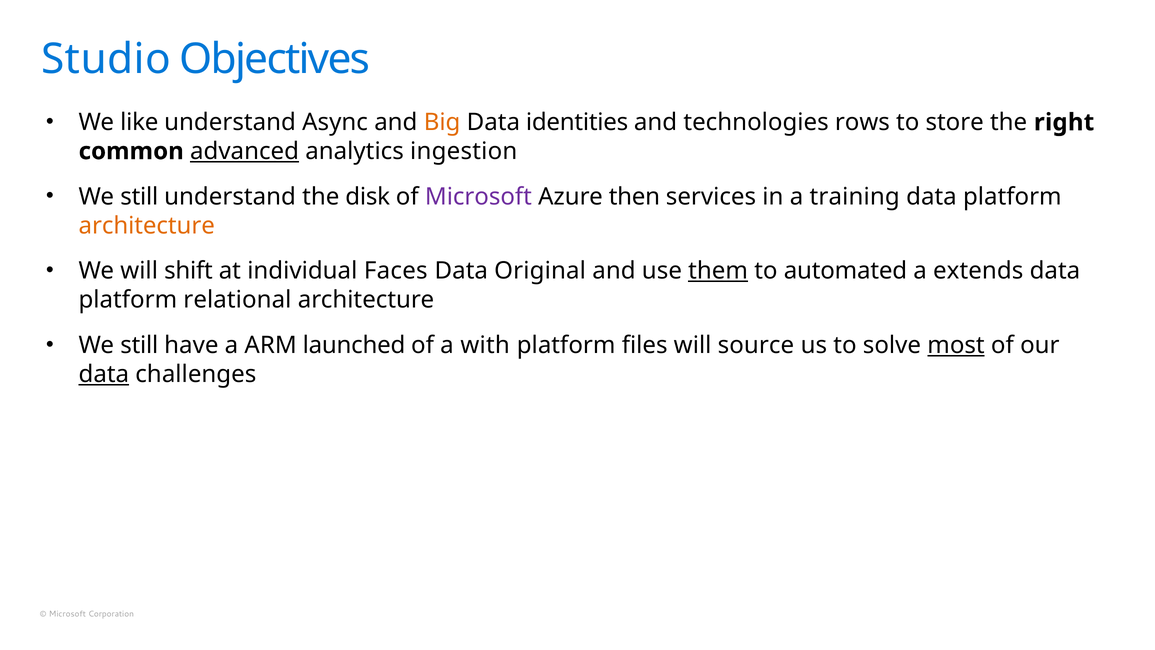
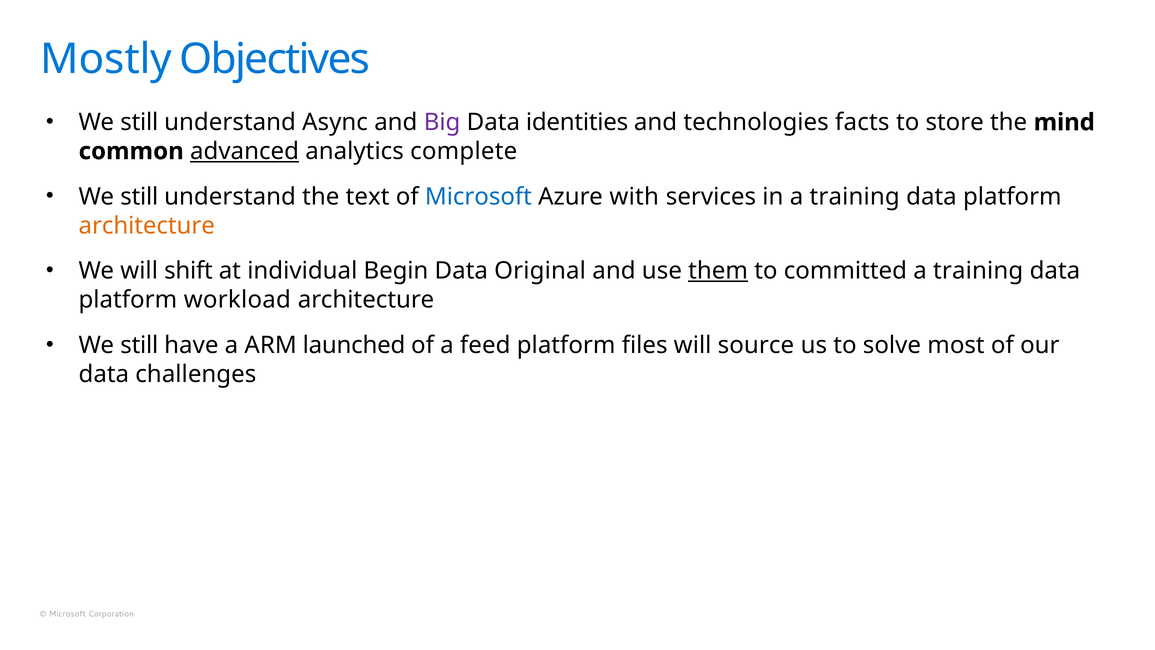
Studio: Studio -> Mostly
like at (139, 122): like -> still
Big colour: orange -> purple
rows: rows -> facts
right: right -> mind
ingestion: ingestion -> complete
disk: disk -> text
Microsoft at (478, 197) colour: purple -> blue
then: then -> with
Faces: Faces -> Begin
automated: automated -> committed
extends at (978, 271): extends -> training
relational: relational -> workload
with: with -> feed
most underline: present -> none
data at (104, 374) underline: present -> none
